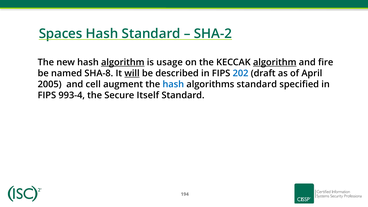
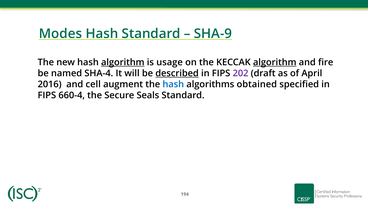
Spaces: Spaces -> Modes
SHA-2: SHA-2 -> SHA-9
SHA-8: SHA-8 -> SHA-4
will underline: present -> none
described underline: none -> present
202 colour: blue -> purple
2005: 2005 -> 2016
algorithms standard: standard -> obtained
993-4: 993-4 -> 660-4
Itself: Itself -> Seals
